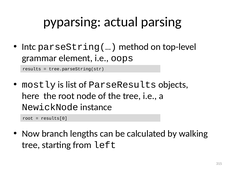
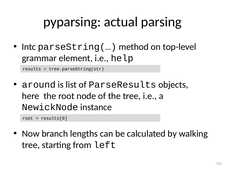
oops: oops -> help
mostly: mostly -> around
